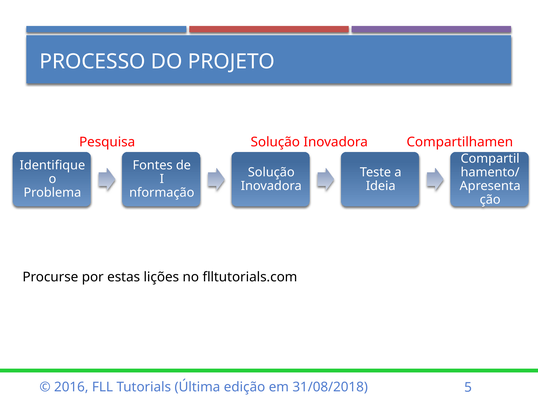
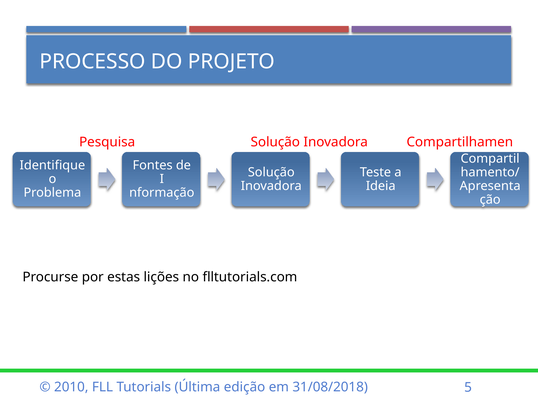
2016: 2016 -> 2010
